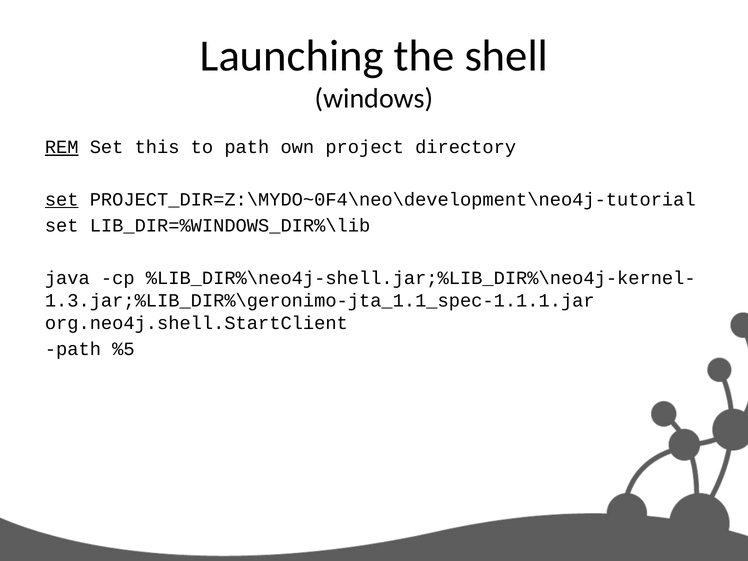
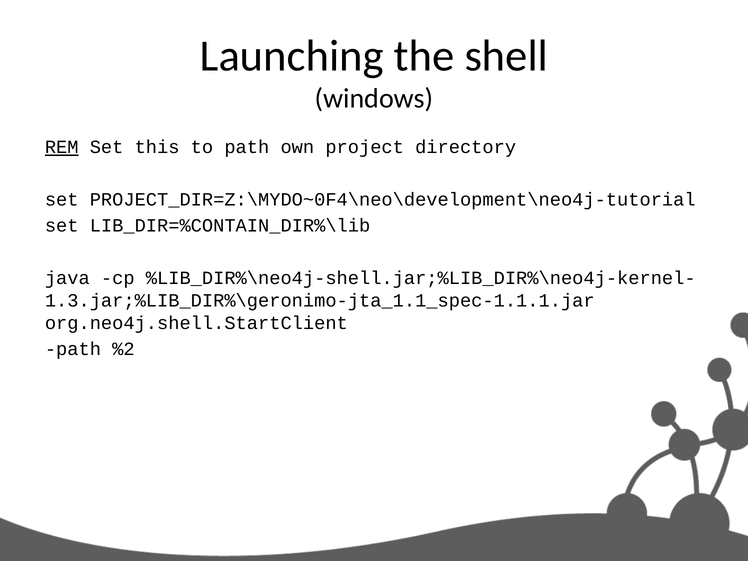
set at (62, 200) underline: present -> none
LIB_DIR=%WINDOWS_DIR%\lib: LIB_DIR=%WINDOWS_DIR%\lib -> LIB_DIR=%CONTAIN_DIR%\lib
%5: %5 -> %2
